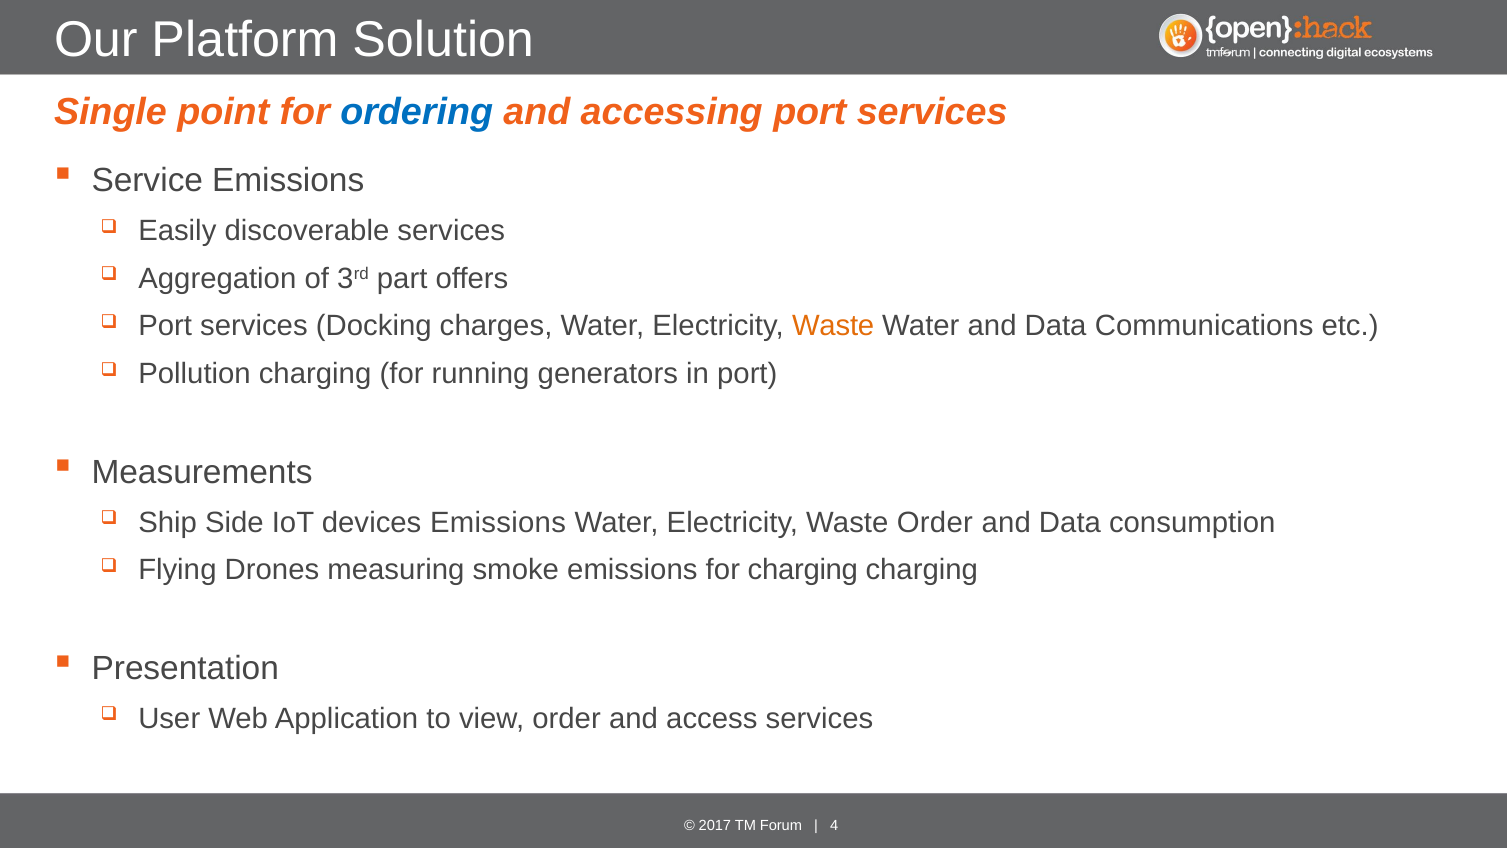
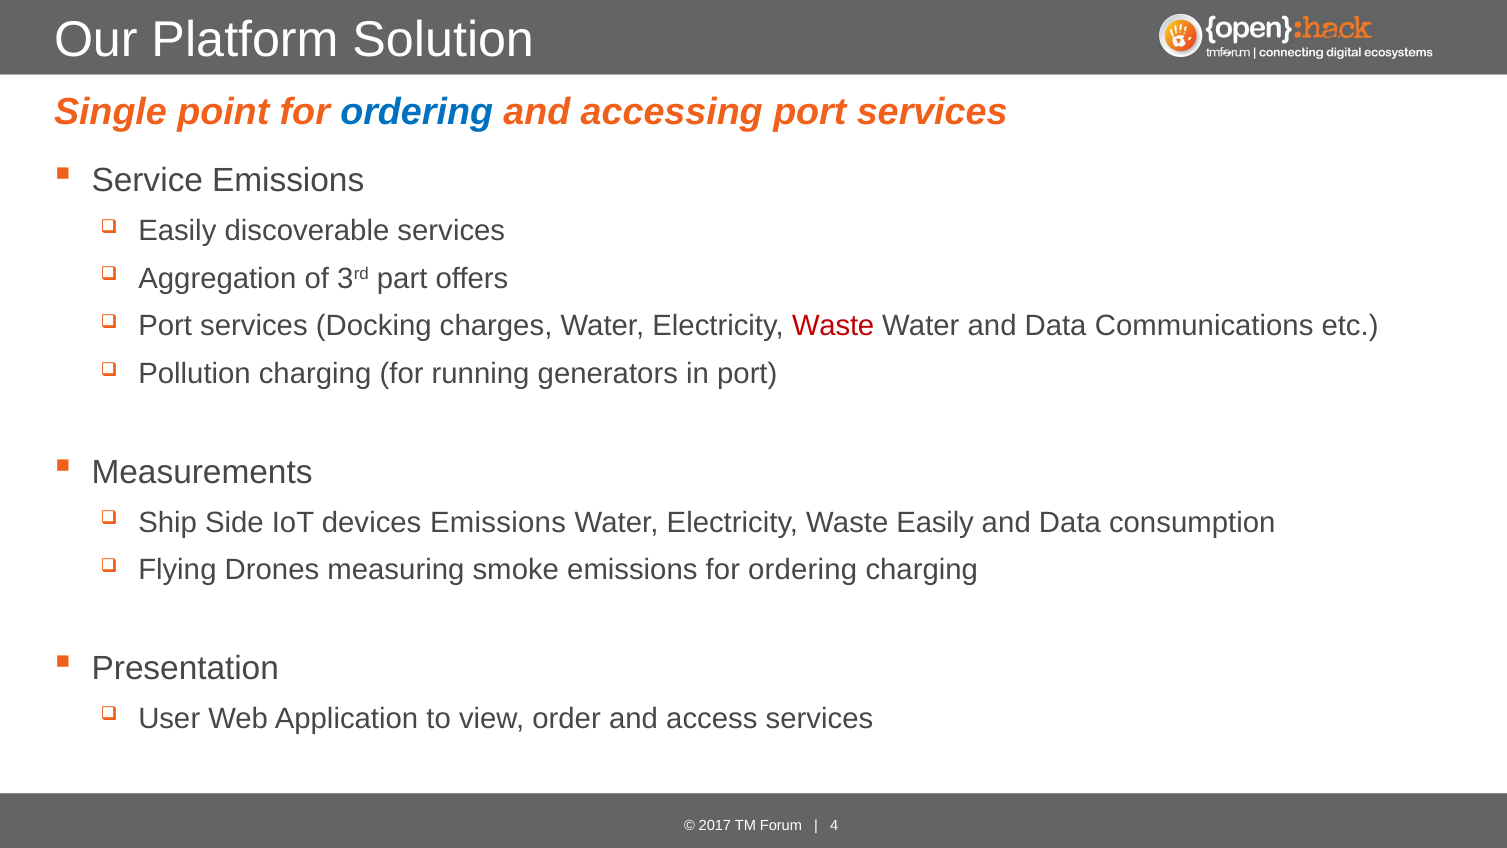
Waste at (833, 326) colour: orange -> red
Waste Order: Order -> Easily
emissions for charging: charging -> ordering
